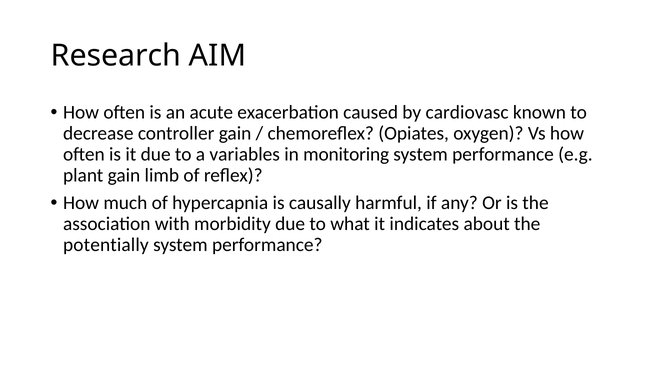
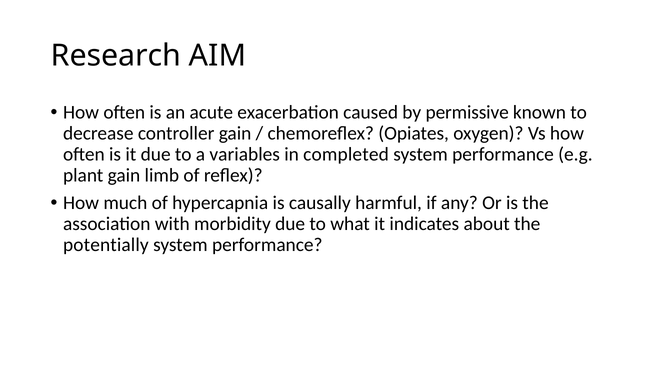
cardiovasc: cardiovasc -> permissive
monitoring: monitoring -> completed
